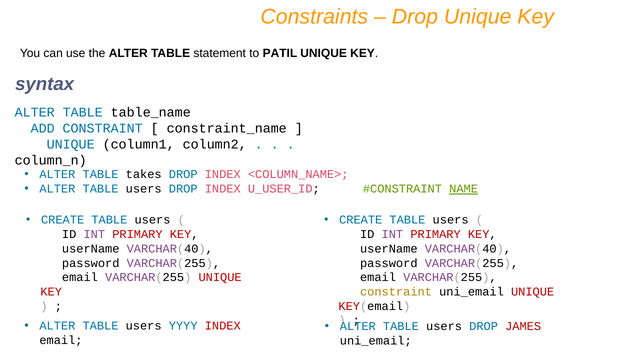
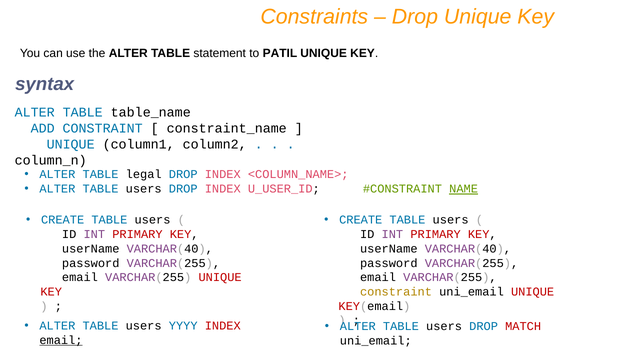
takes: takes -> legal
JAMES: JAMES -> MATCH
email at (61, 341) underline: none -> present
